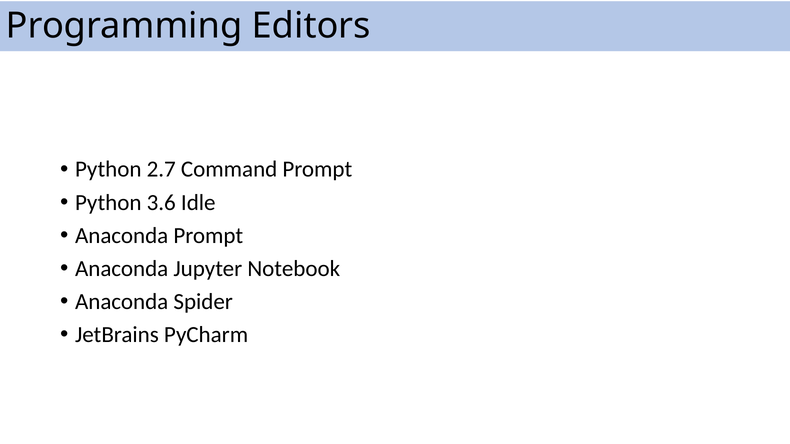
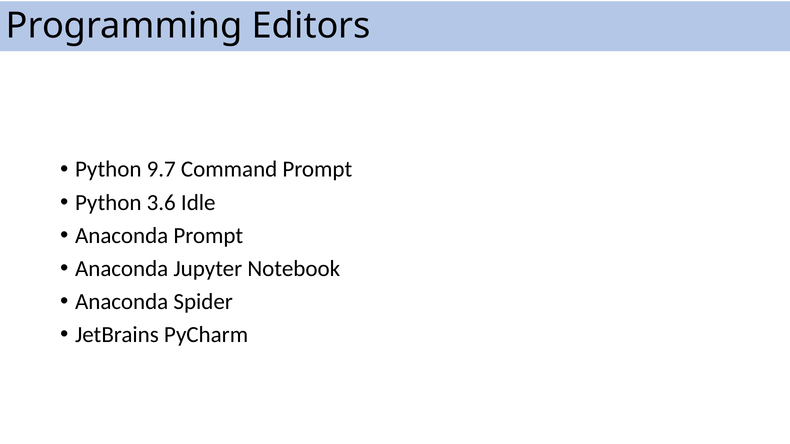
2.7: 2.7 -> 9.7
